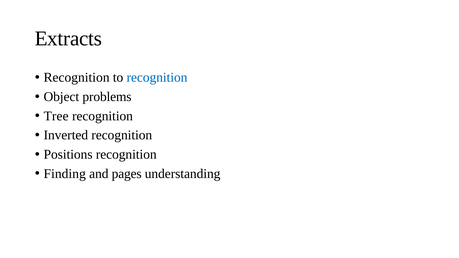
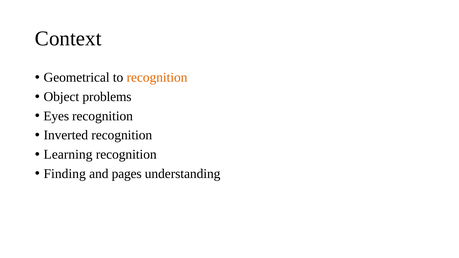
Extracts: Extracts -> Context
Recognition at (77, 78): Recognition -> Geometrical
recognition at (157, 78) colour: blue -> orange
Tree: Tree -> Eyes
Positions: Positions -> Learning
